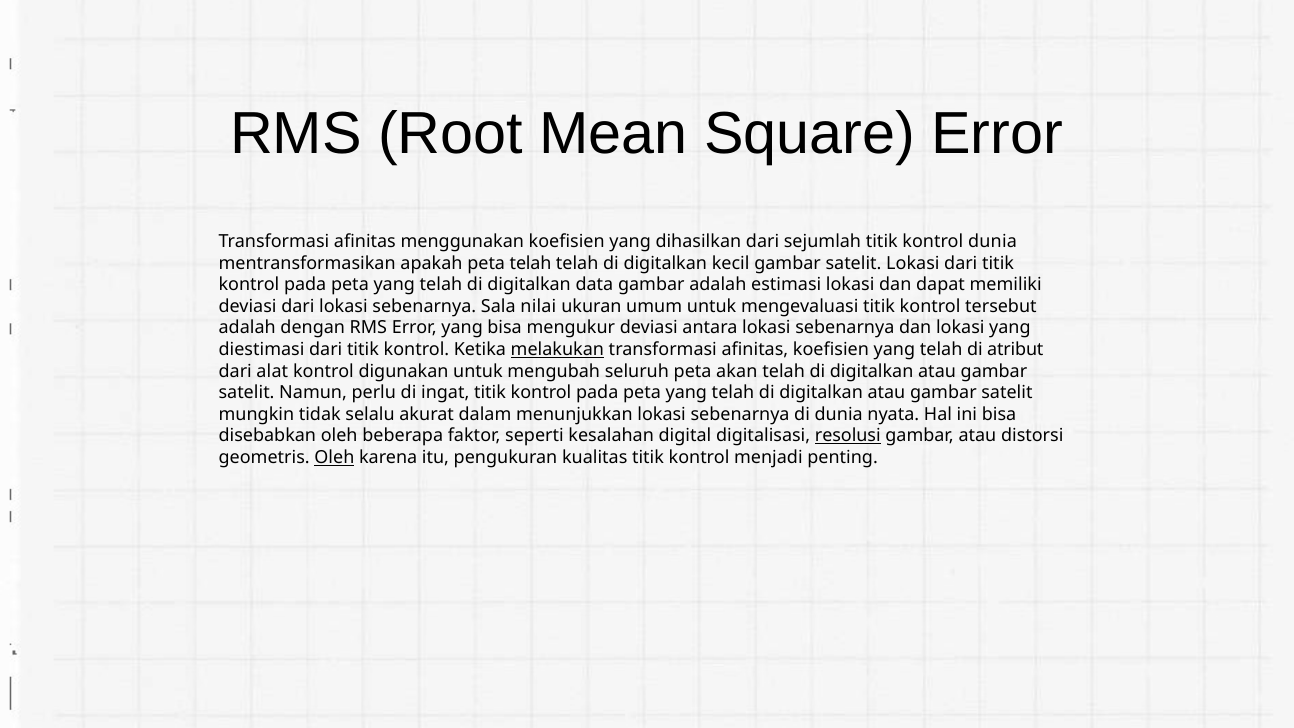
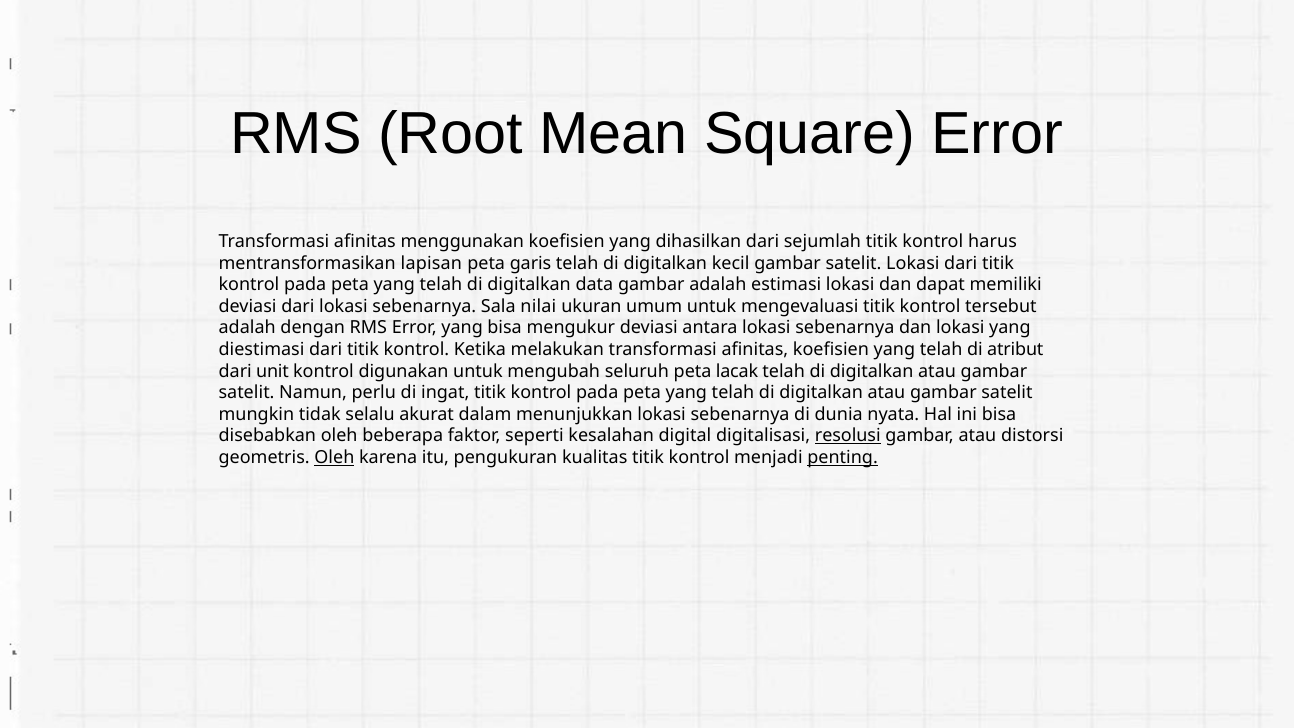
kontrol dunia: dunia -> harus
apakah: apakah -> lapisan
peta telah: telah -> garis
melakukan underline: present -> none
alat: alat -> unit
akan: akan -> lacak
penting underline: none -> present
